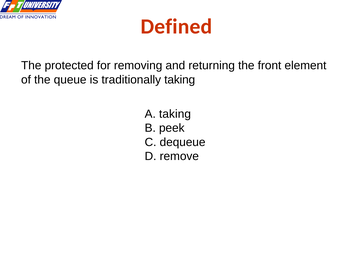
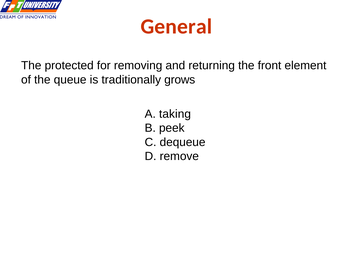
Defined: Defined -> General
traditionally taking: taking -> grows
